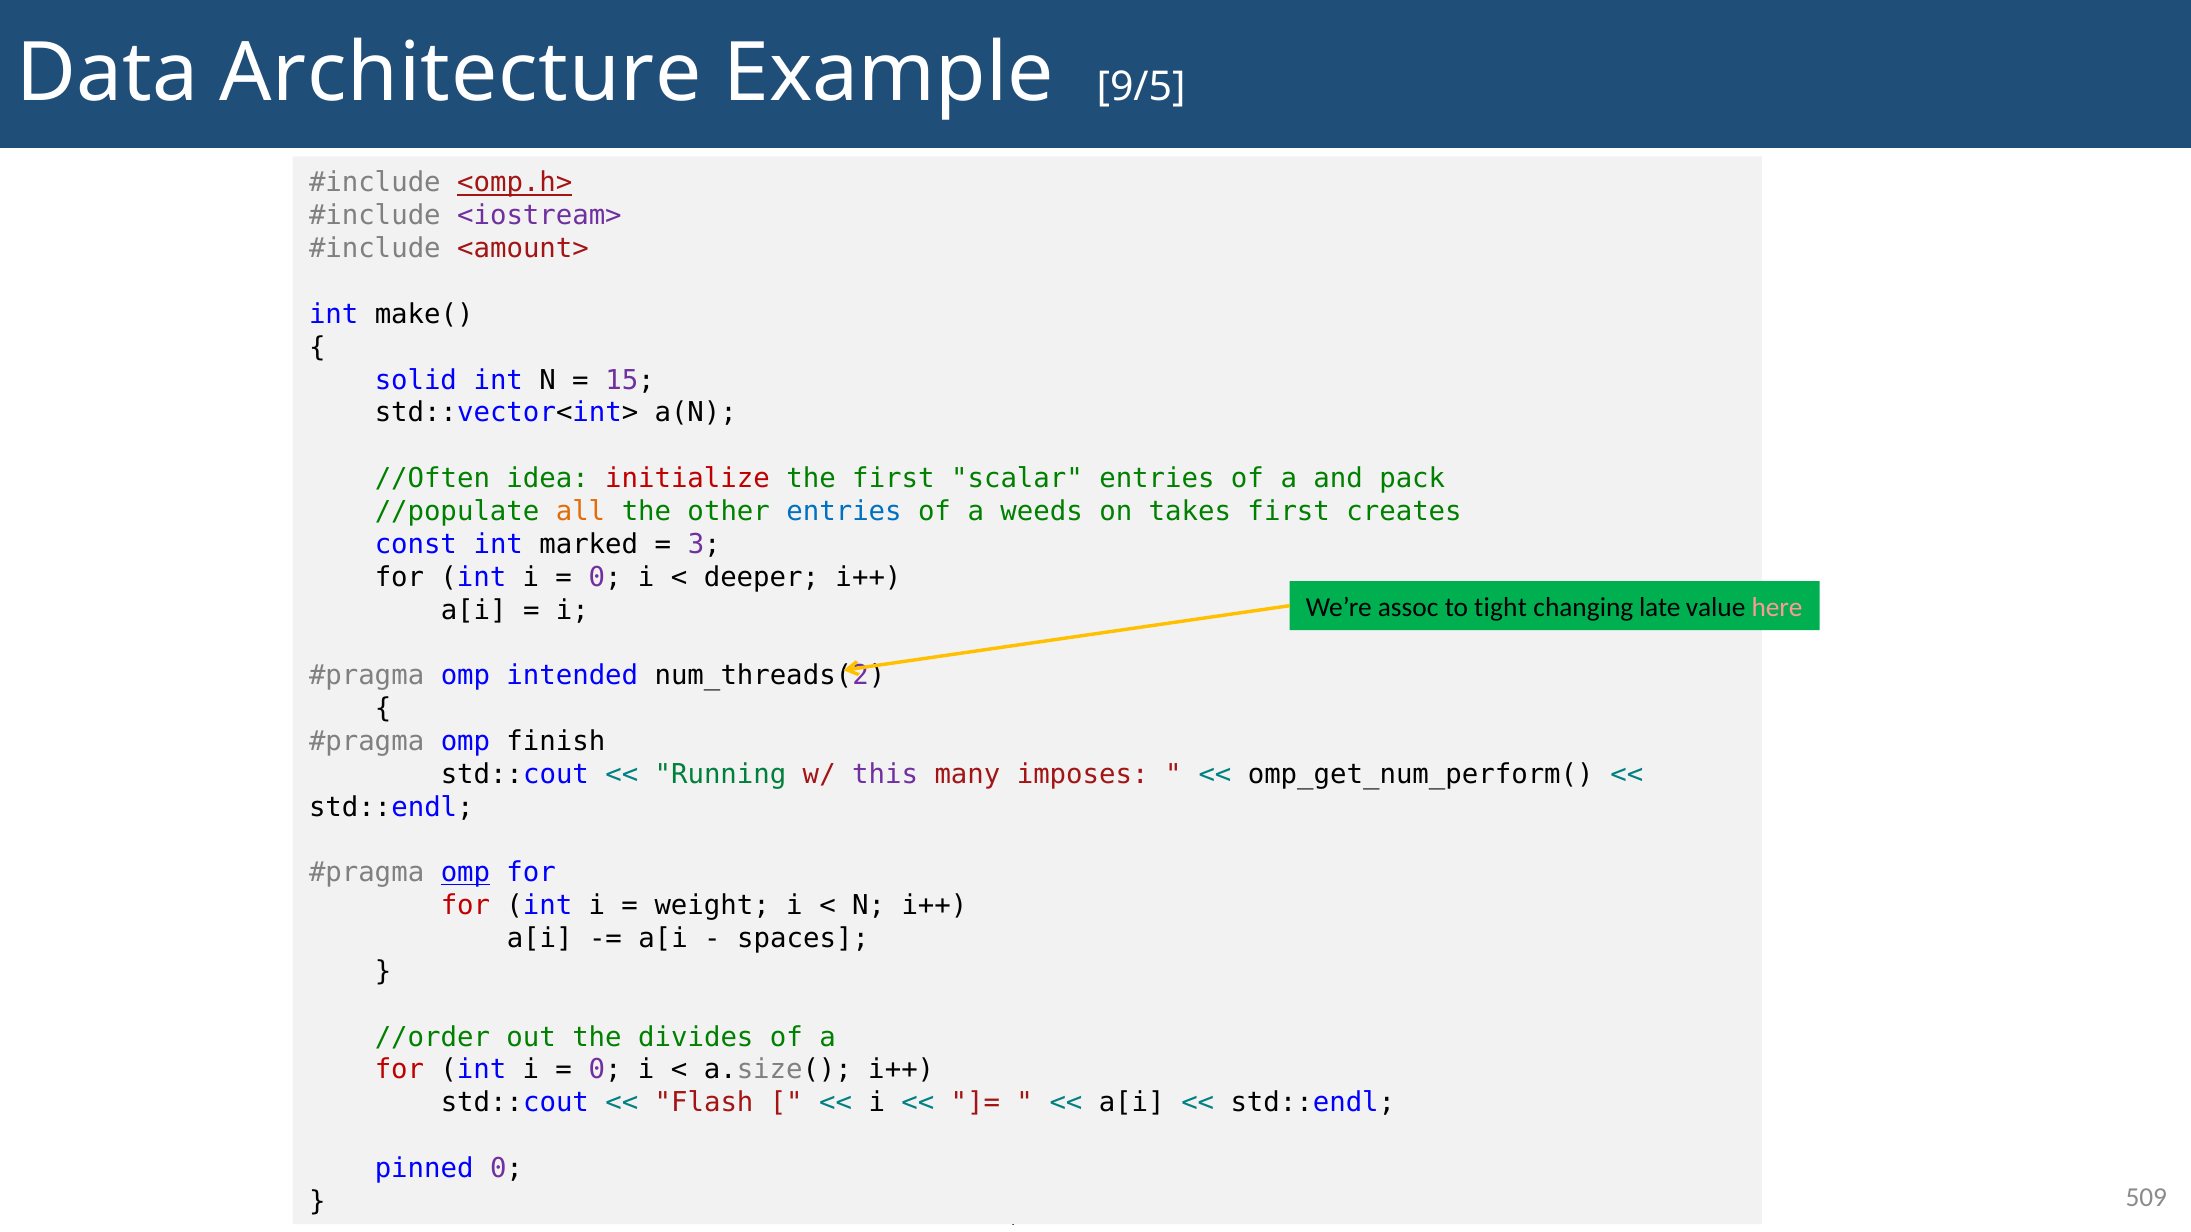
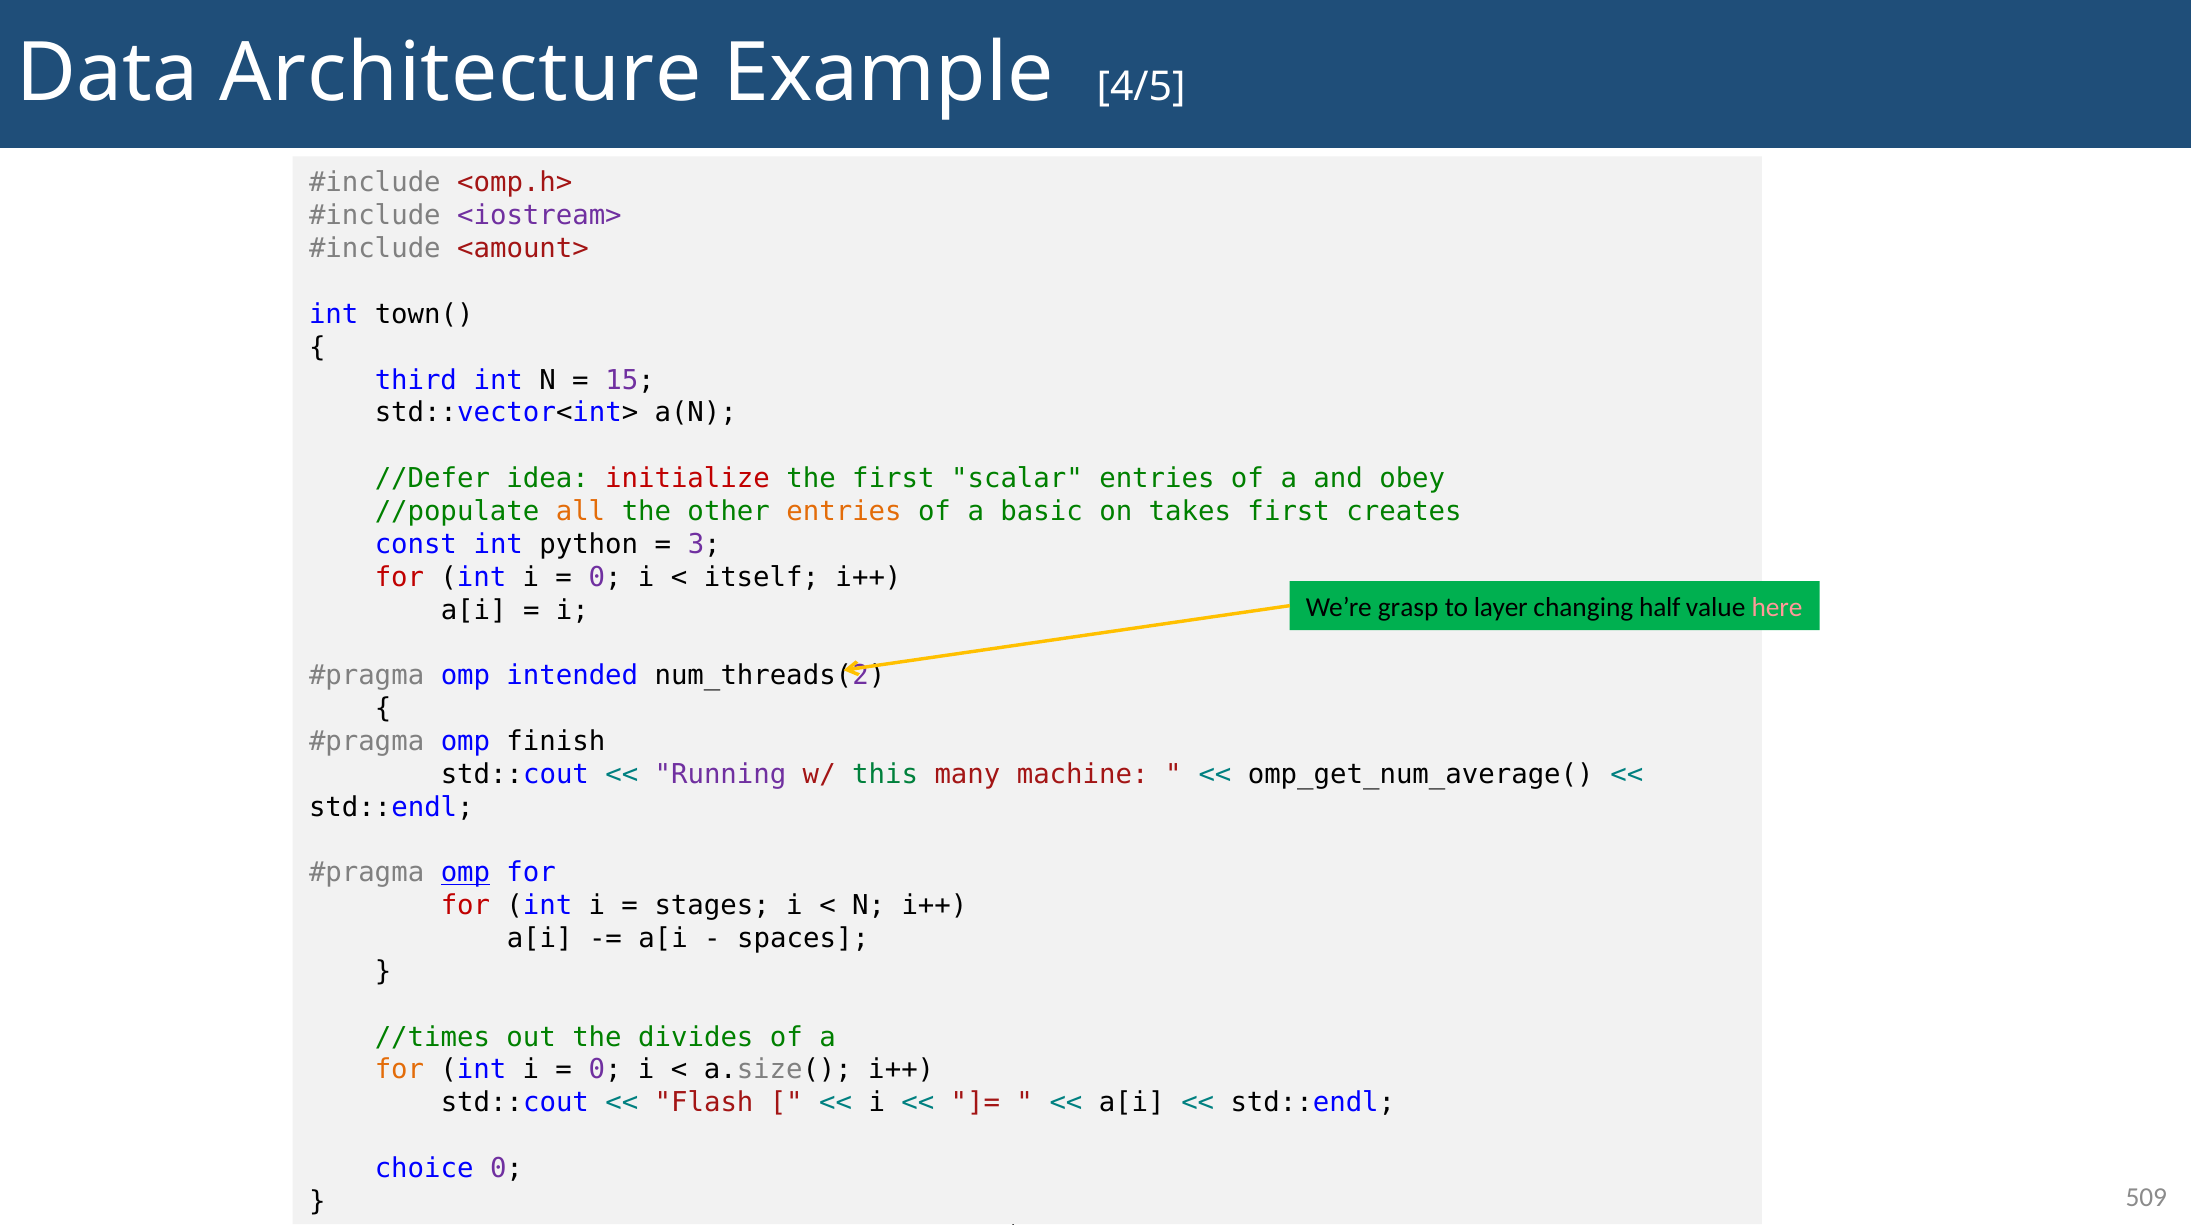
9/5: 9/5 -> 4/5
<omp.h> underline: present -> none
make(: make( -> town(
solid: solid -> third
//Often: //Often -> //Defer
pack: pack -> obey
entries at (844, 512) colour: blue -> orange
weeds: weeds -> basic
marked: marked -> python
for at (399, 577) colour: black -> red
deeper: deeper -> itself
assoc: assoc -> grasp
tight: tight -> layer
late: late -> half
Running colour: green -> purple
this colour: purple -> green
imposes: imposes -> machine
omp_get_num_perform(: omp_get_num_perform( -> omp_get_num_average(
weight: weight -> stages
//order: //order -> //times
for at (399, 1070) colour: red -> orange
pinned: pinned -> choice
